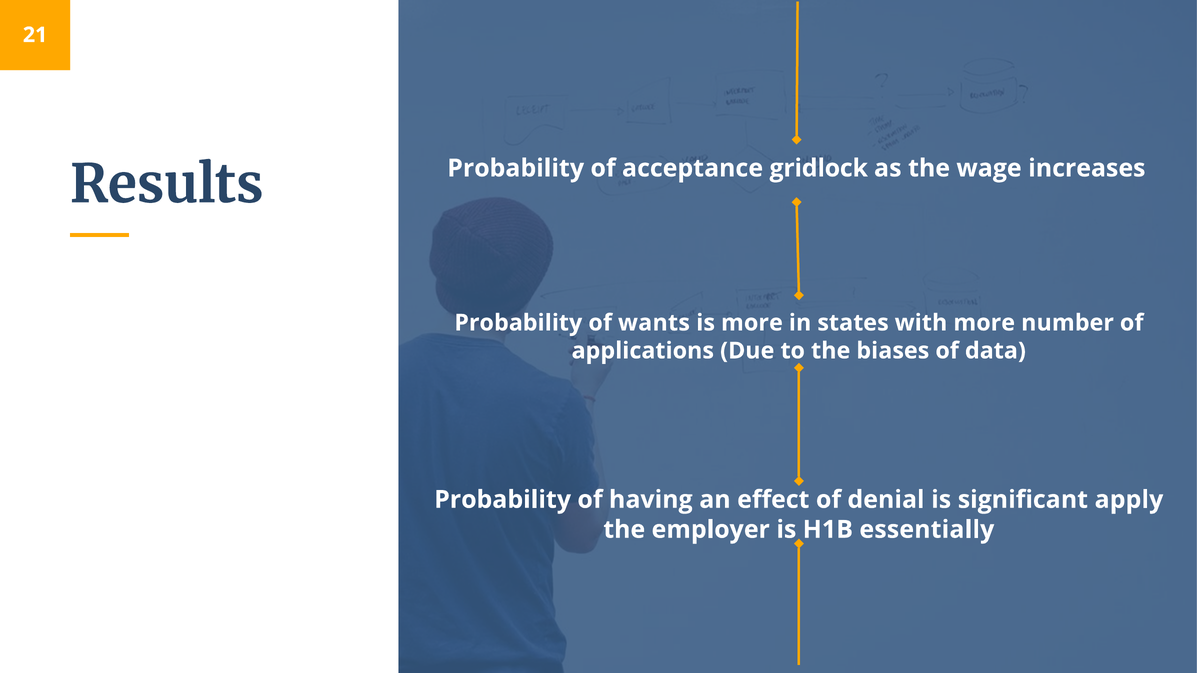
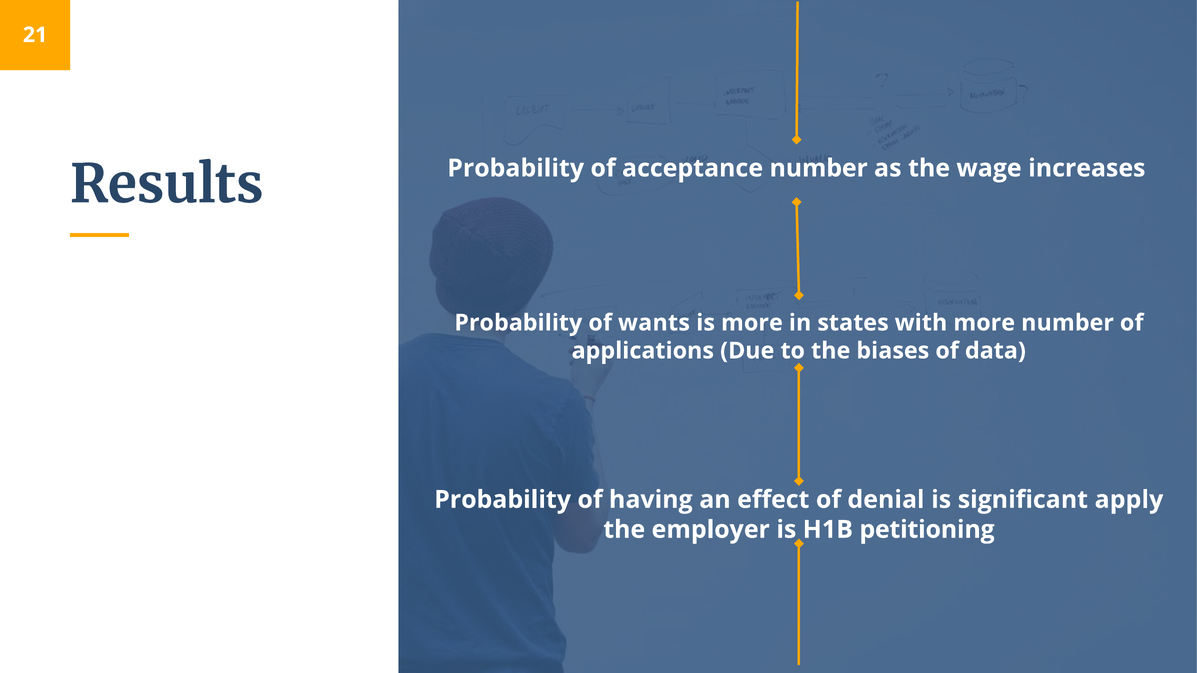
acceptance gridlock: gridlock -> number
essentially: essentially -> petitioning
